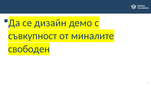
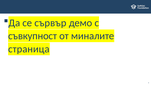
дизайн: дизайн -> сървър
свободен: свободен -> страница
